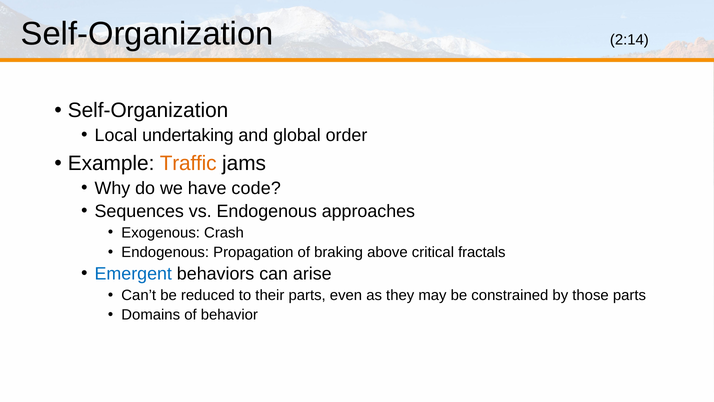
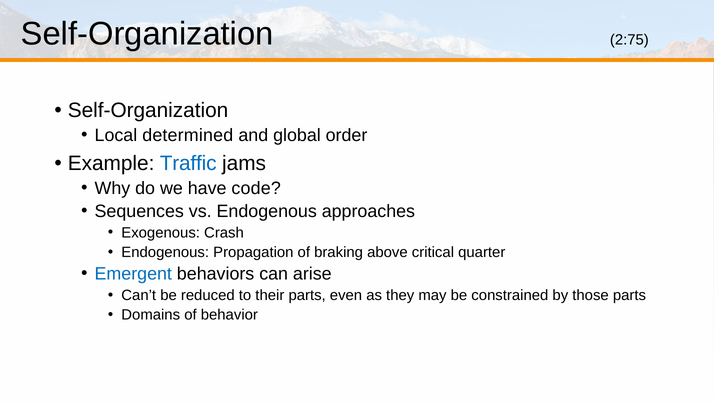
2:14: 2:14 -> 2:75
undertaking: undertaking -> determined
Traffic colour: orange -> blue
fractals: fractals -> quarter
